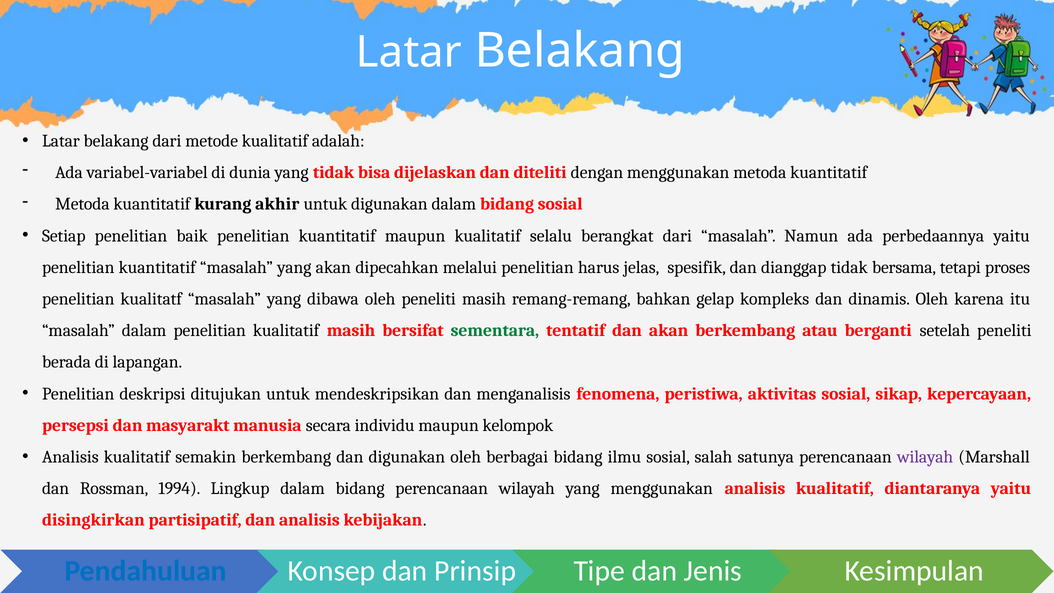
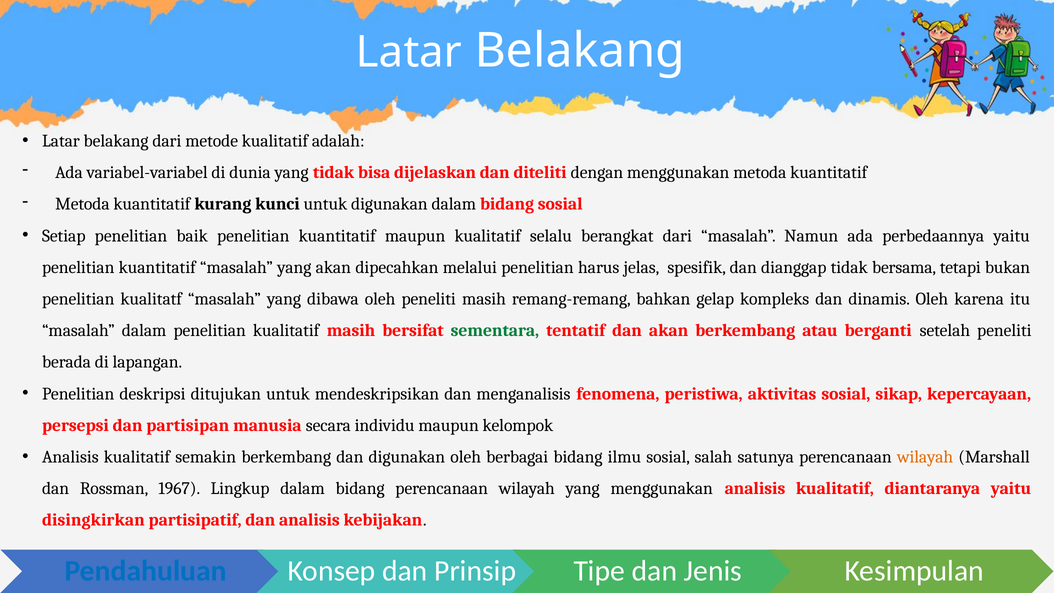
akhir: akhir -> kunci
proses: proses -> bukan
masyarakt: masyarakt -> partisipan
wilayah at (925, 457) colour: purple -> orange
1994: 1994 -> 1967
